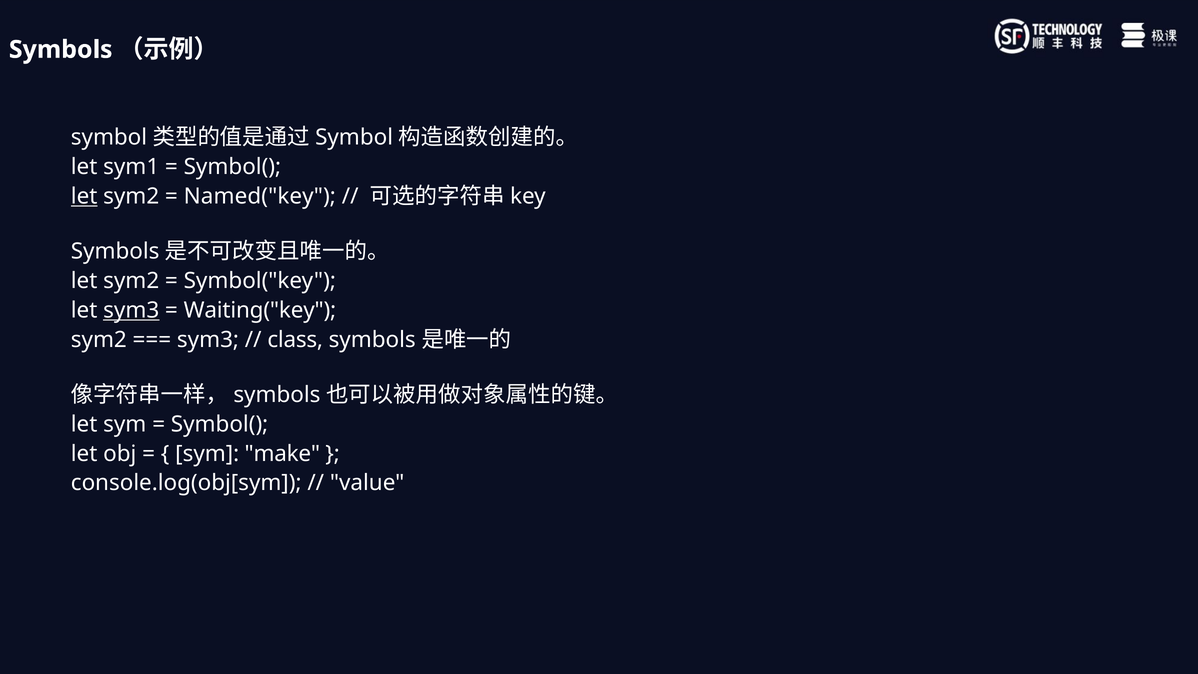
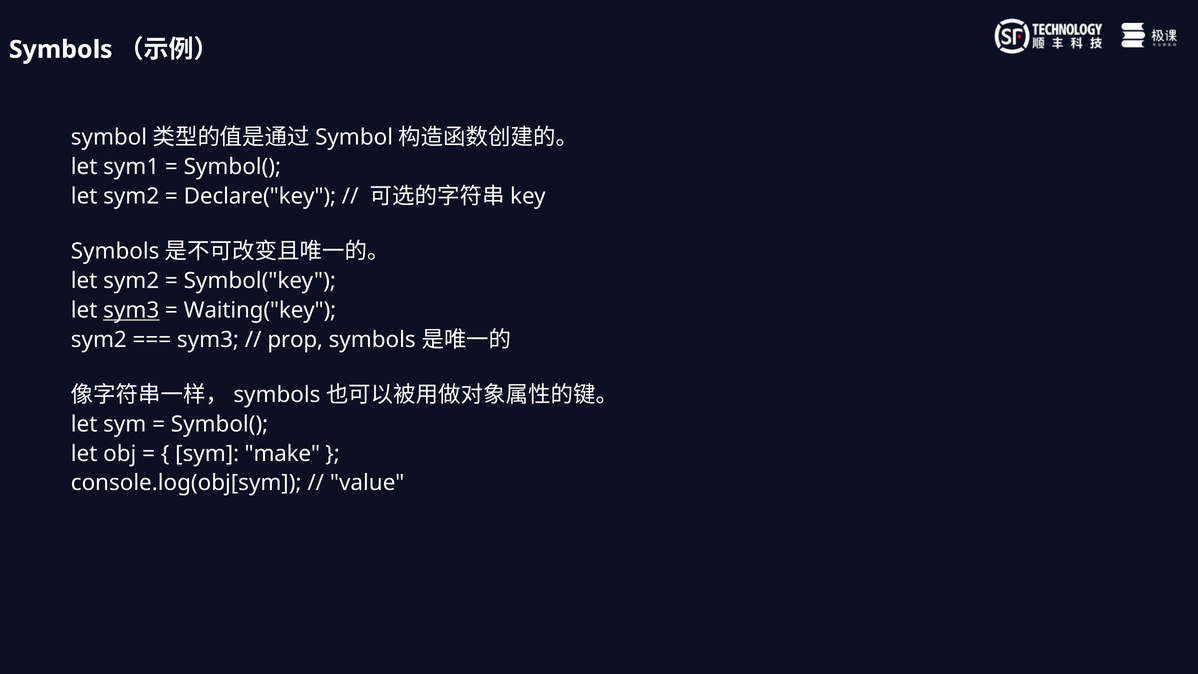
let at (84, 196) underline: present -> none
Named("key: Named("key -> Declare("key
class: class -> prop
